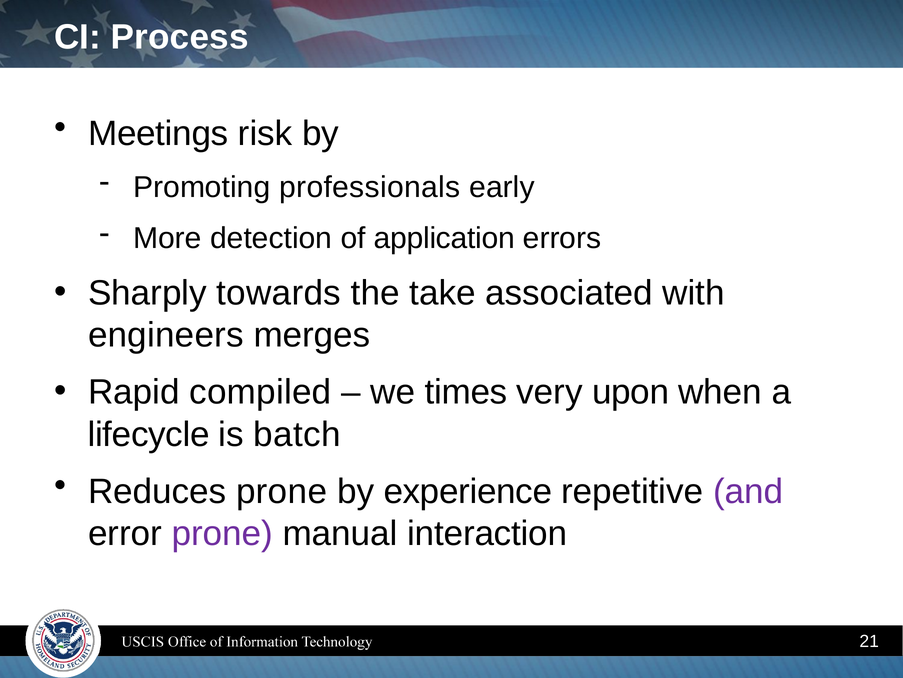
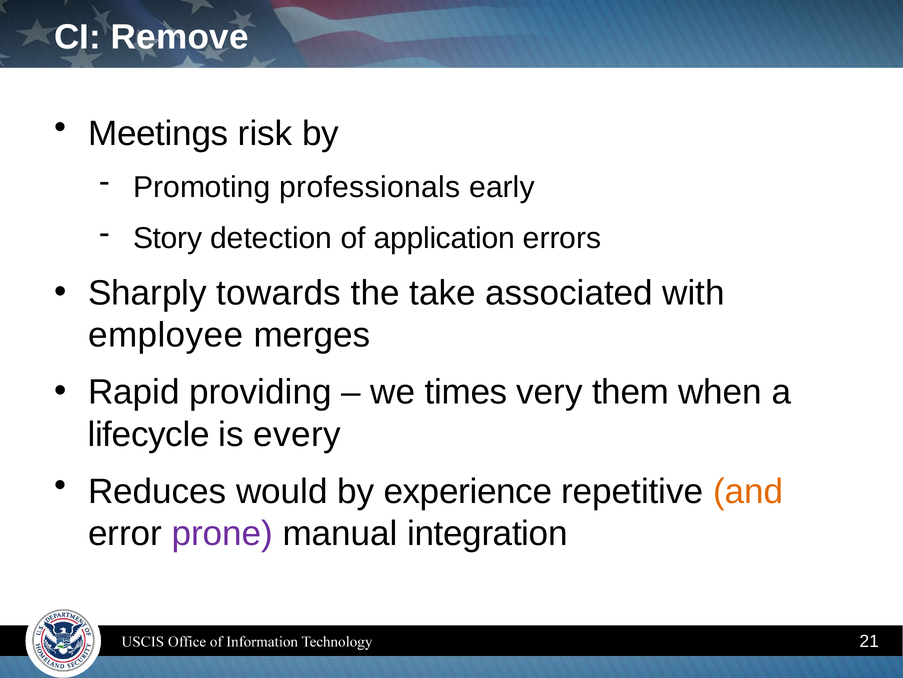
Process: Process -> Remove
More: More -> Story
engineers: engineers -> employee
compiled: compiled -> providing
upon: upon -> them
batch: batch -> every
Reduces prone: prone -> would
and colour: purple -> orange
interaction: interaction -> integration
